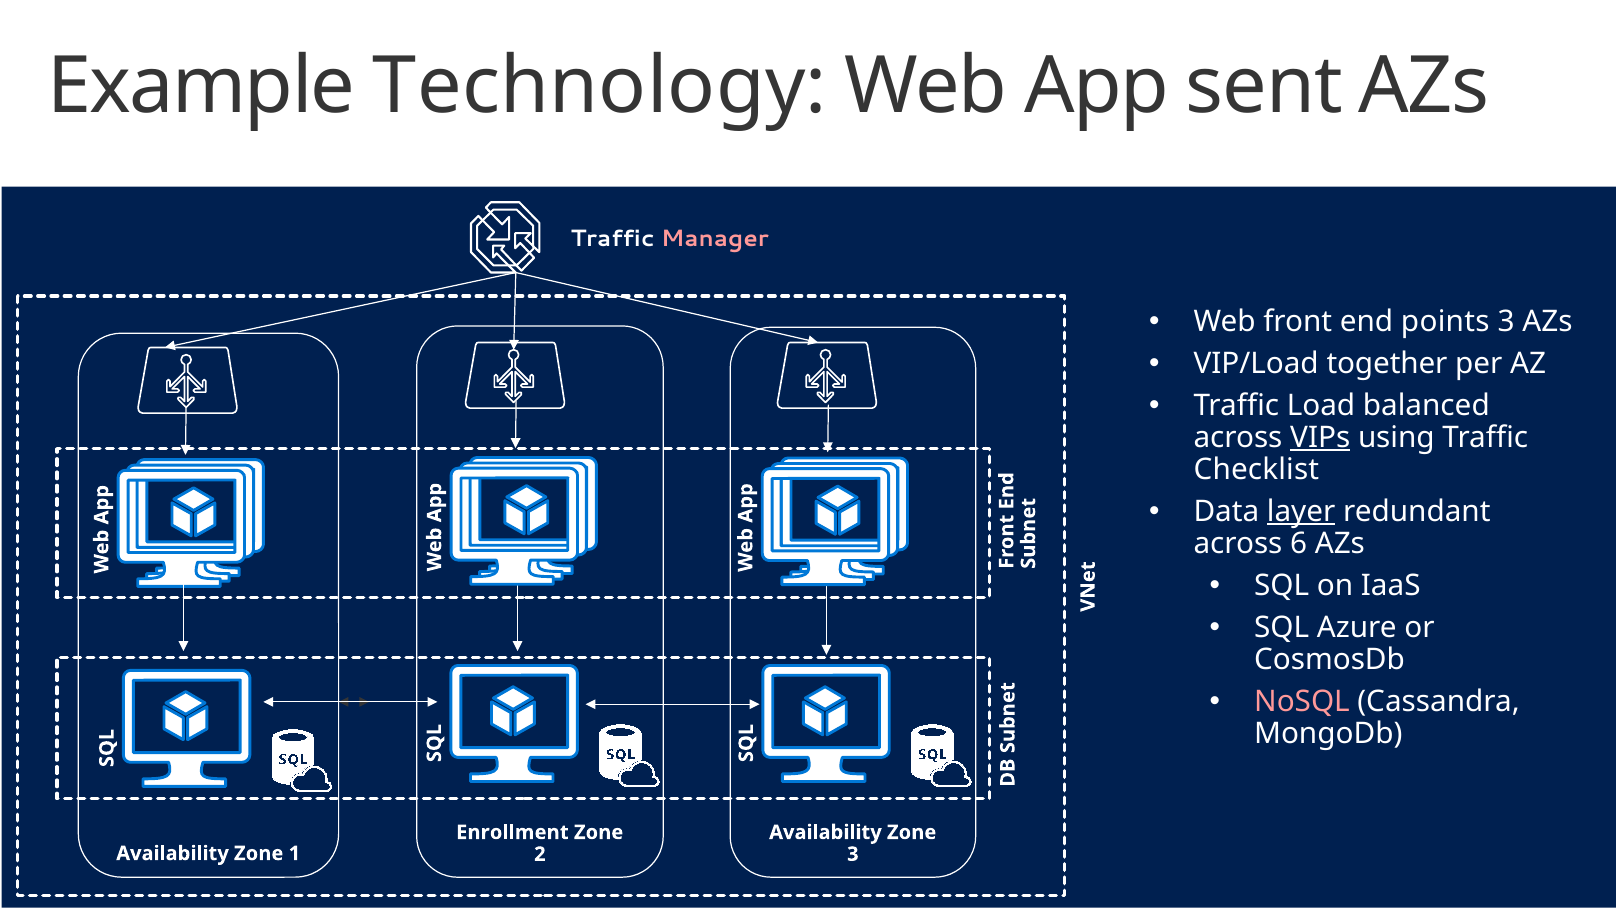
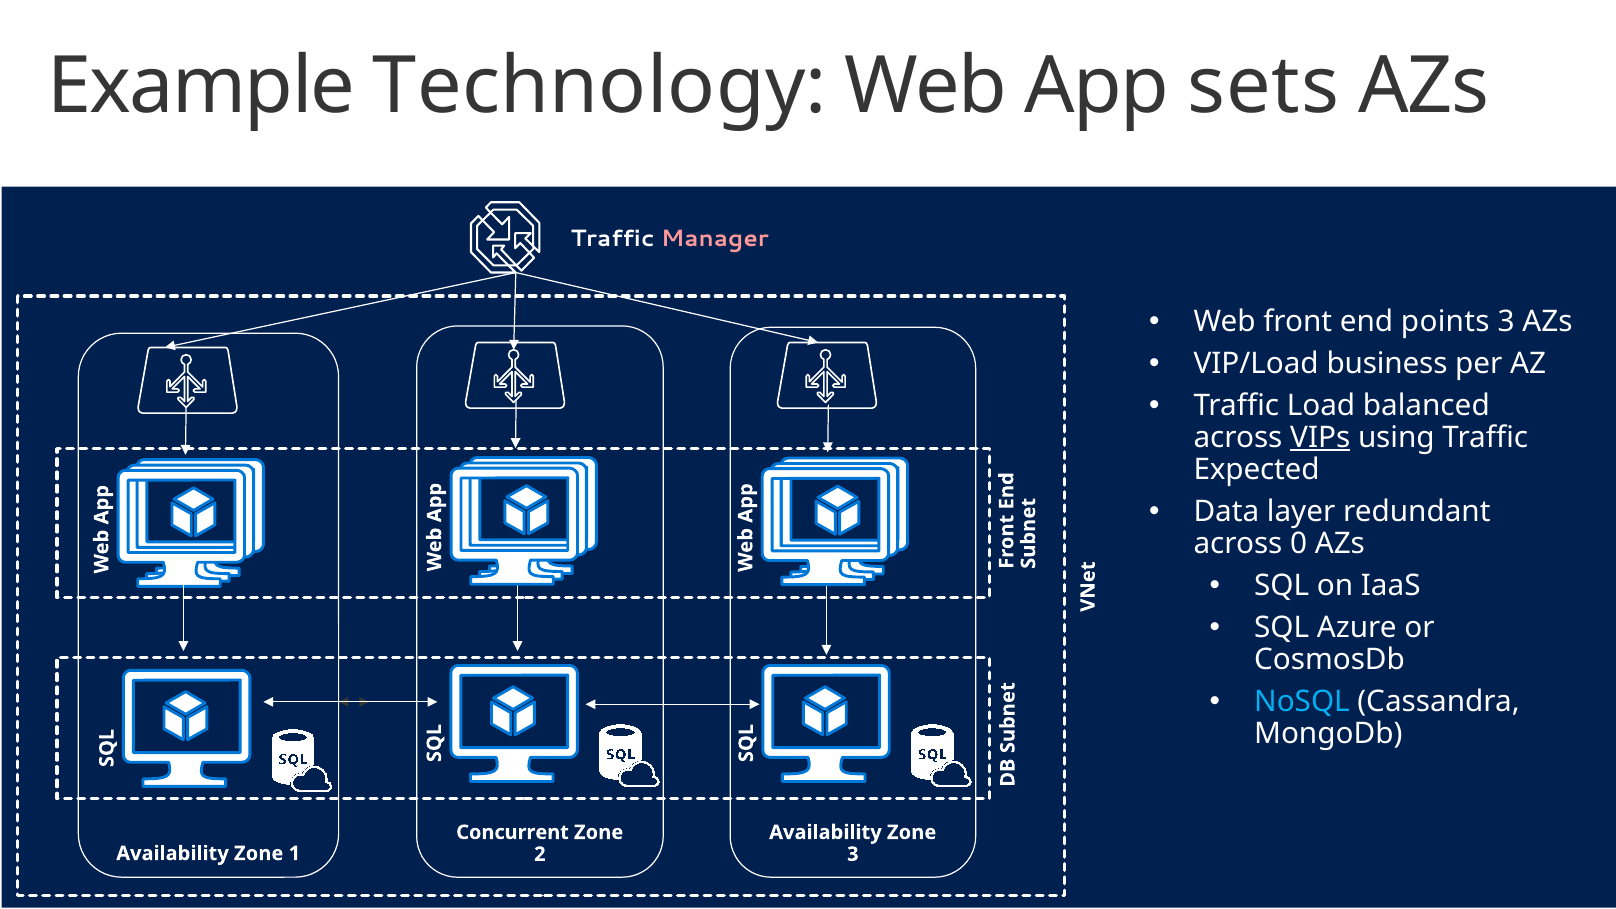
sent: sent -> sets
together: together -> business
Checklist: Checklist -> Expected
layer underline: present -> none
6: 6 -> 0
NoSQL colour: pink -> light blue
Enrollment: Enrollment -> Concurrent
